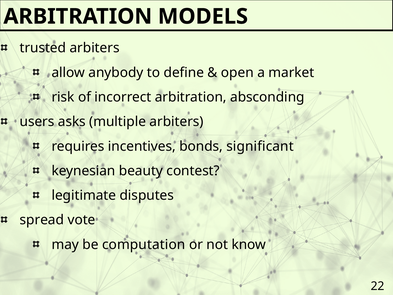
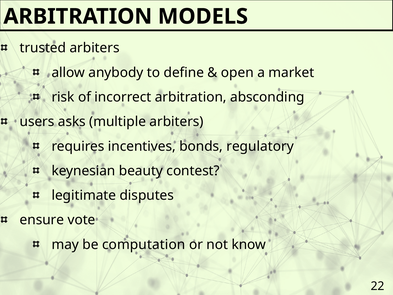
significant: significant -> regulatory
spread: spread -> ensure
